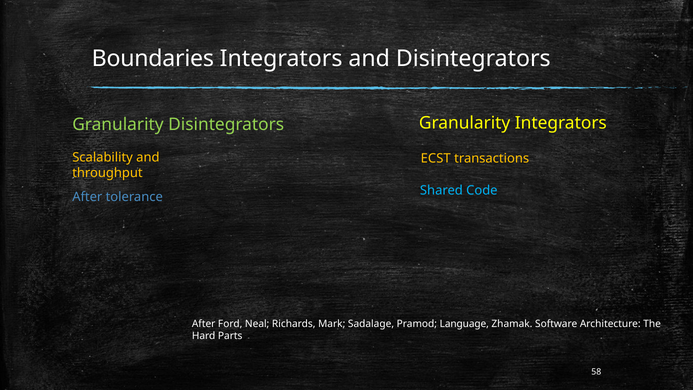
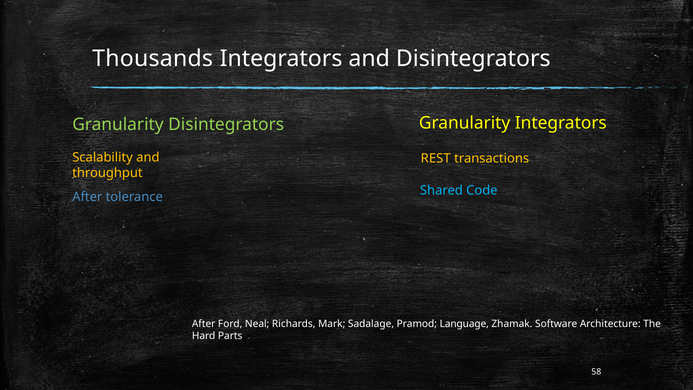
Boundaries: Boundaries -> Thousands
ECST: ECST -> REST
